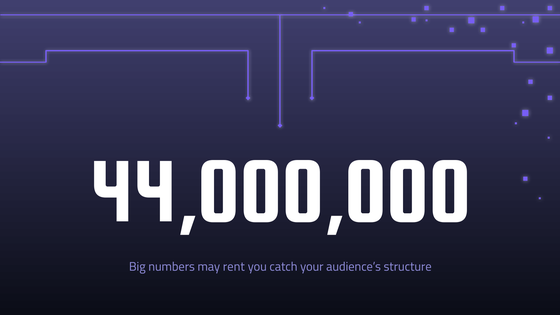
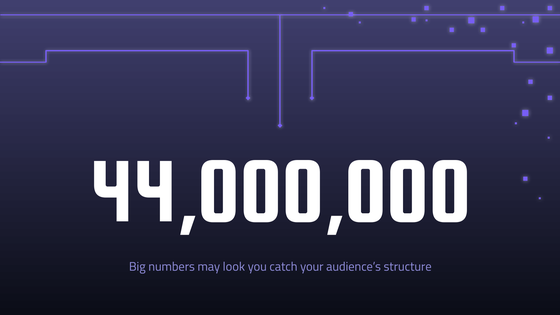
rent: rent -> look
